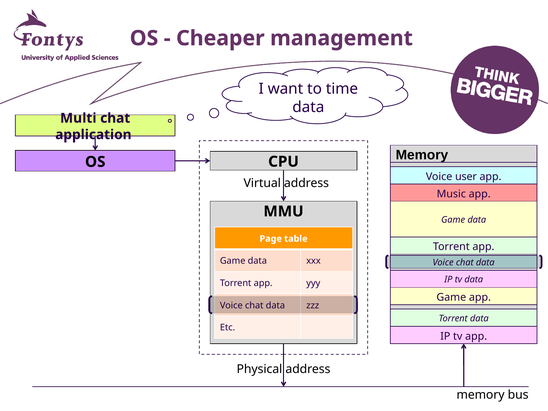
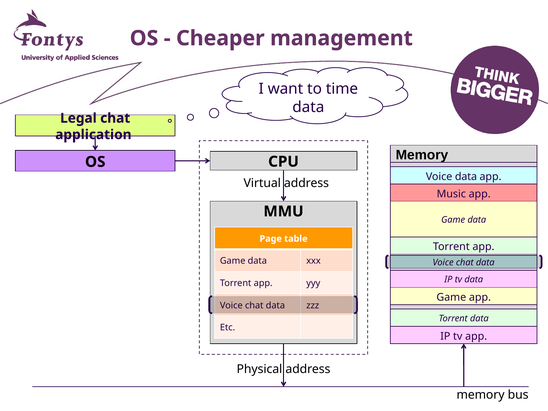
Multi: Multi -> Legal
Voice user: user -> data
